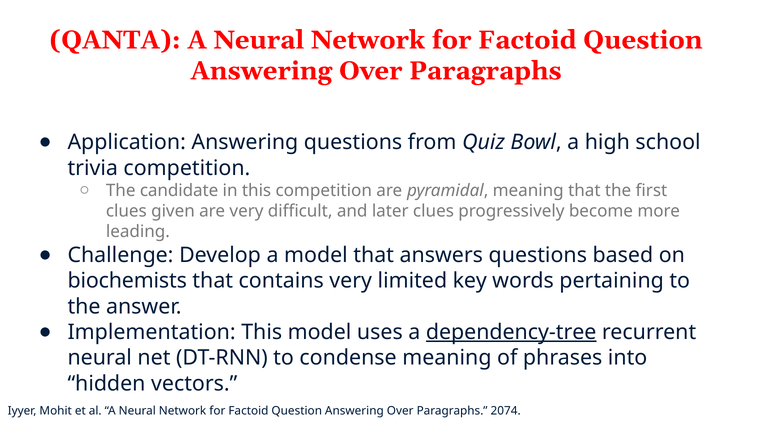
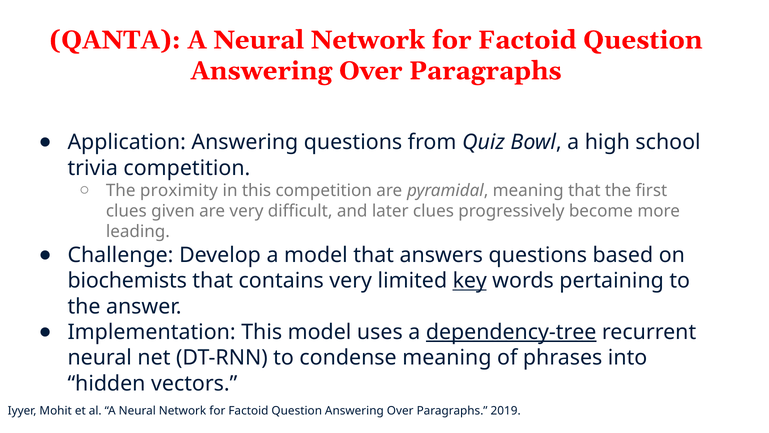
candidate: candidate -> proximity
key underline: none -> present
2074: 2074 -> 2019
